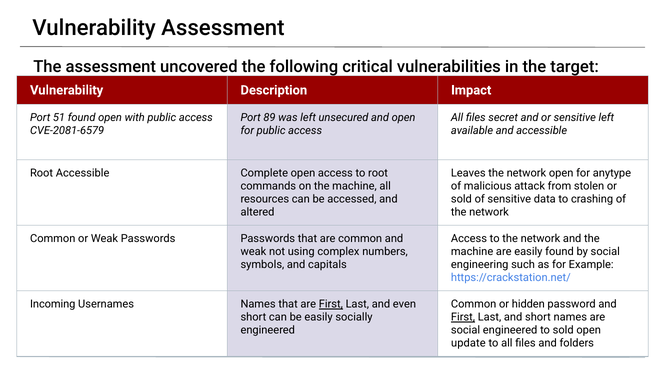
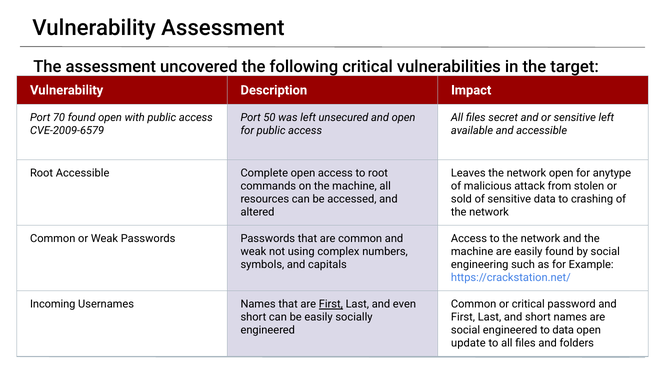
51: 51 -> 70
89: 89 -> 50
CVE-2081-6579: CVE-2081-6579 -> CVE-2009-6579
or hidden: hidden -> critical
First at (463, 317) underline: present -> none
to sold: sold -> data
